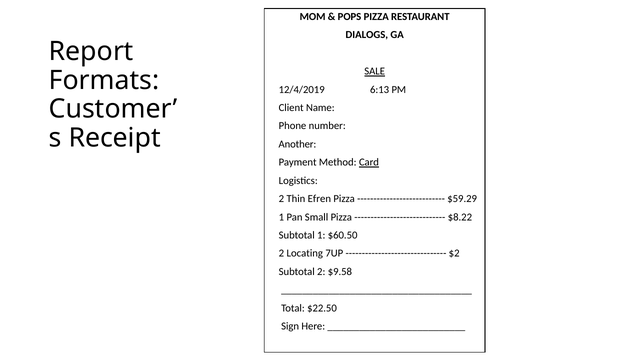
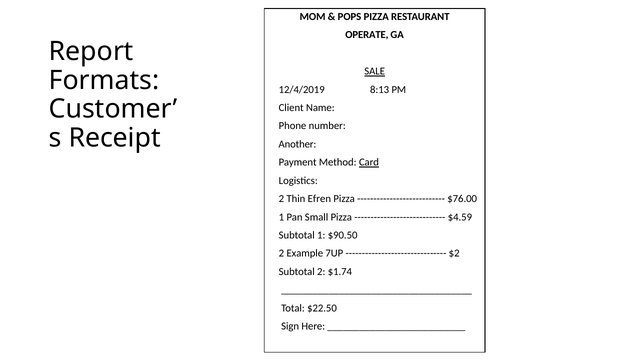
DIALOGS: DIALOGS -> OPERATE
6:13: 6:13 -> 8:13
$59.29: $59.29 -> $76.00
$8.22: $8.22 -> $4.59
$60.50: $60.50 -> $90.50
Locating: Locating -> Example
$9.58: $9.58 -> $1.74
